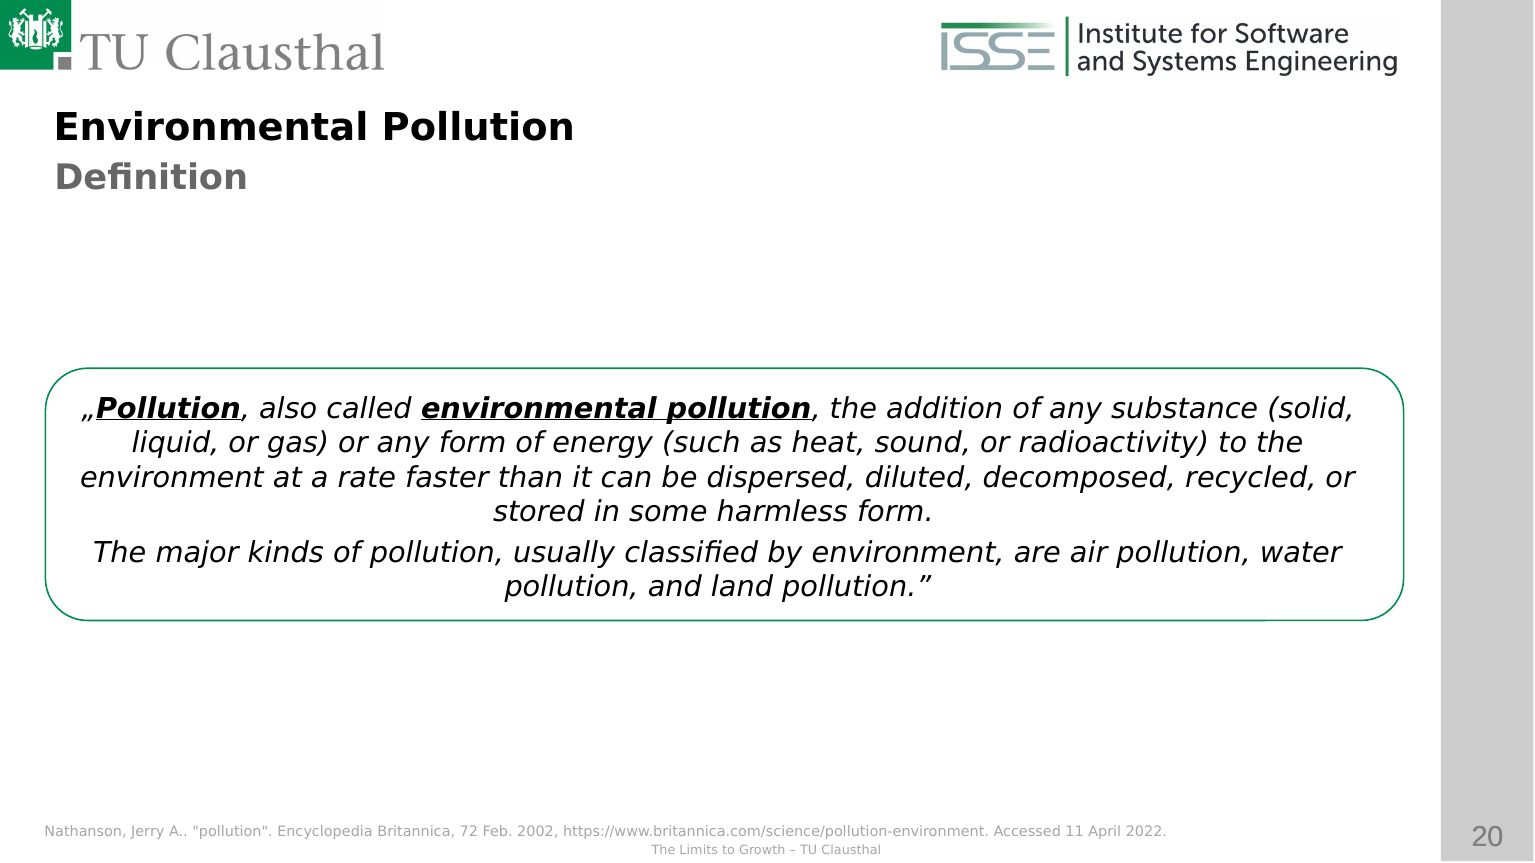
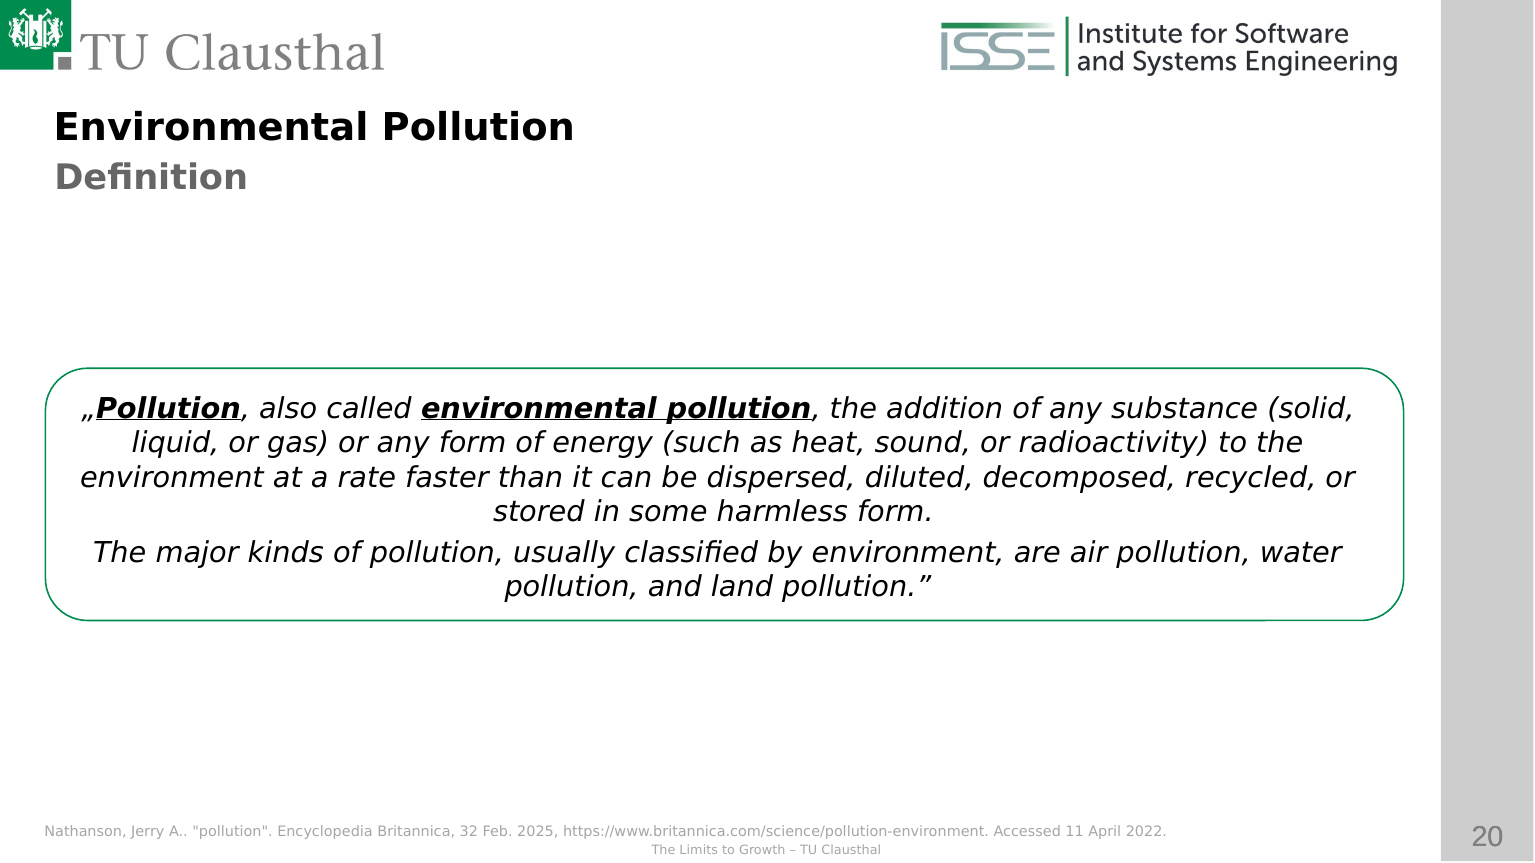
72: 72 -> 32
2002: 2002 -> 2025
